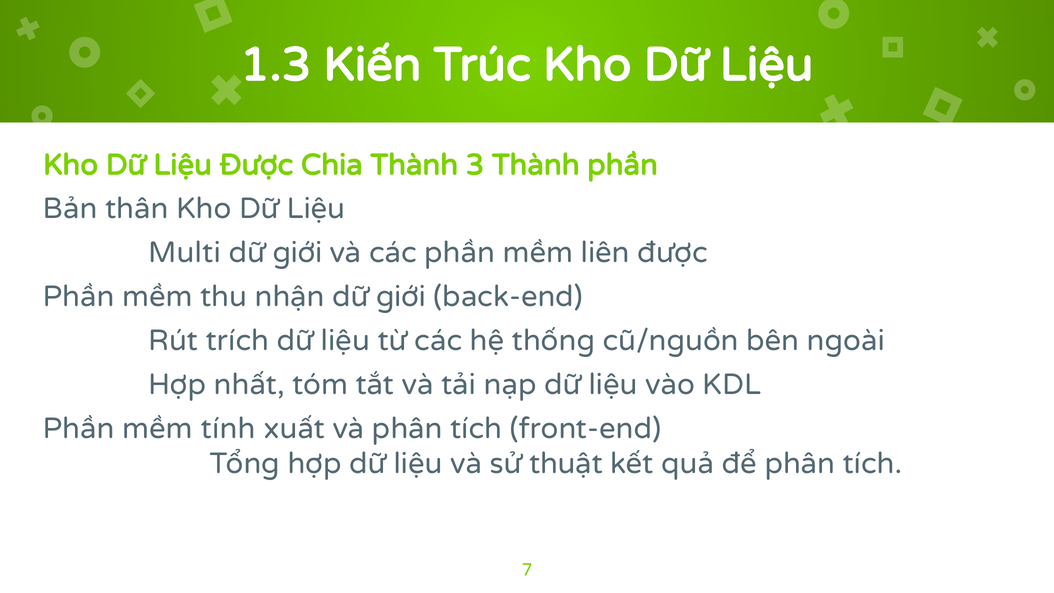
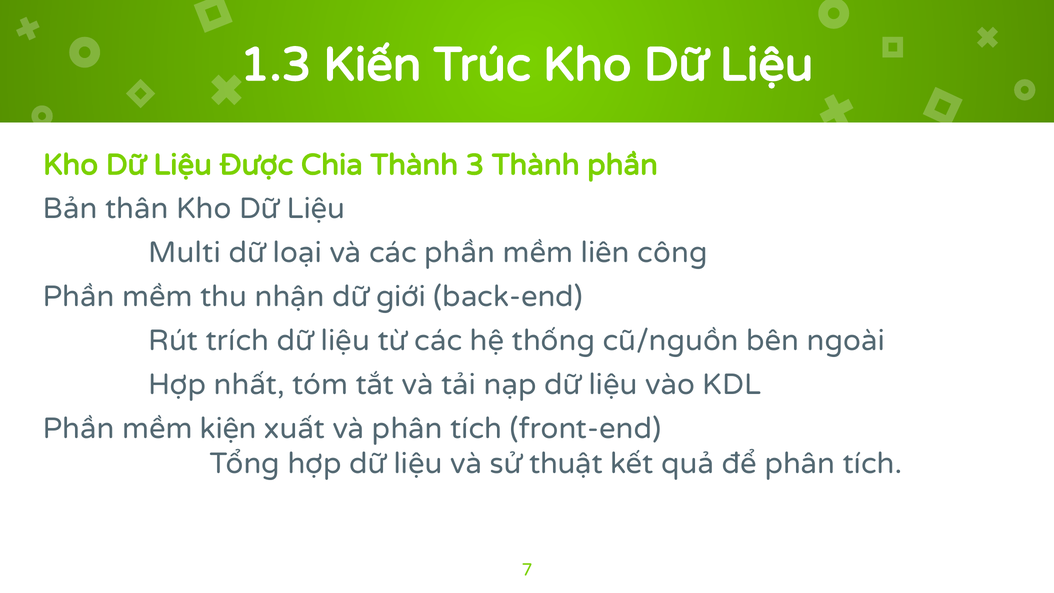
giới at (298, 253): giới -> loại
liên được: được -> công
tính: tính -> kiện
